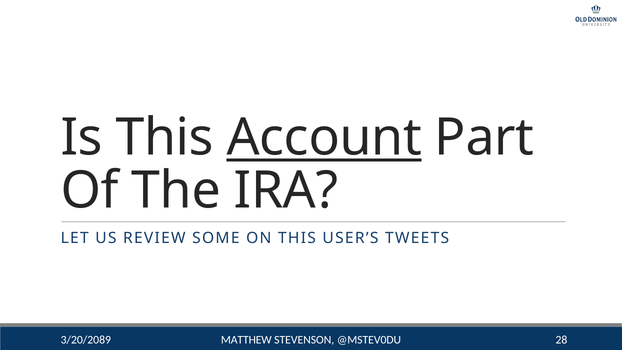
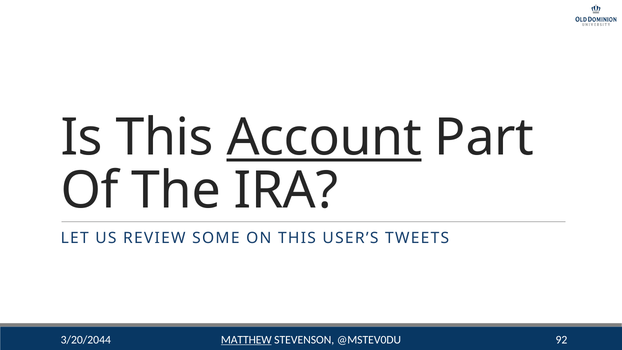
MATTHEW underline: none -> present
28: 28 -> 92
3/20/2089: 3/20/2089 -> 3/20/2044
